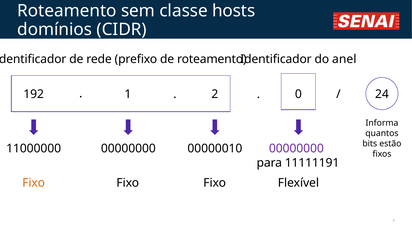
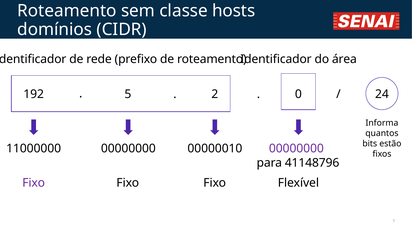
anel: anel -> área
1: 1 -> 5
11111191: 11111191 -> 41148796
Fixo at (34, 183) colour: orange -> purple
